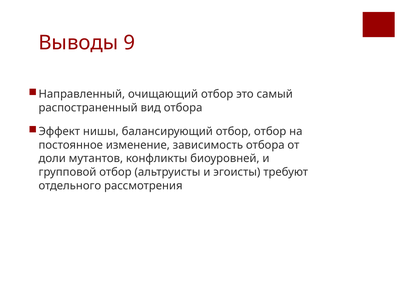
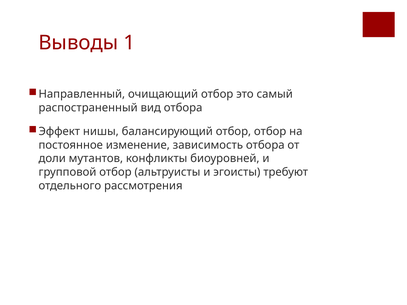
9: 9 -> 1
